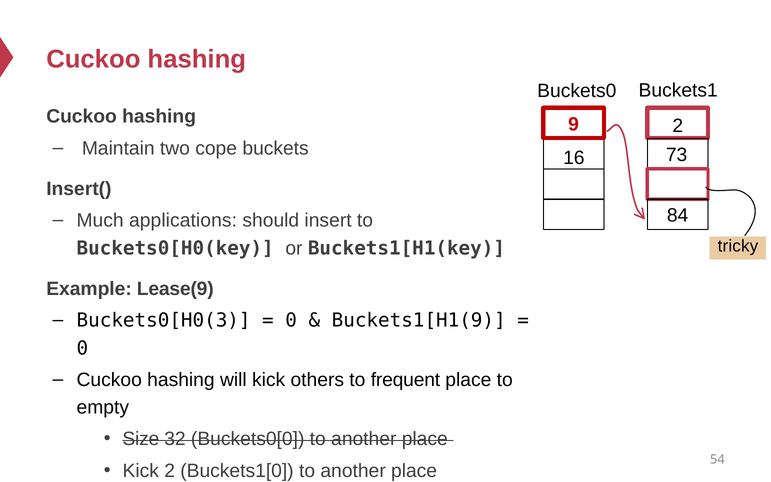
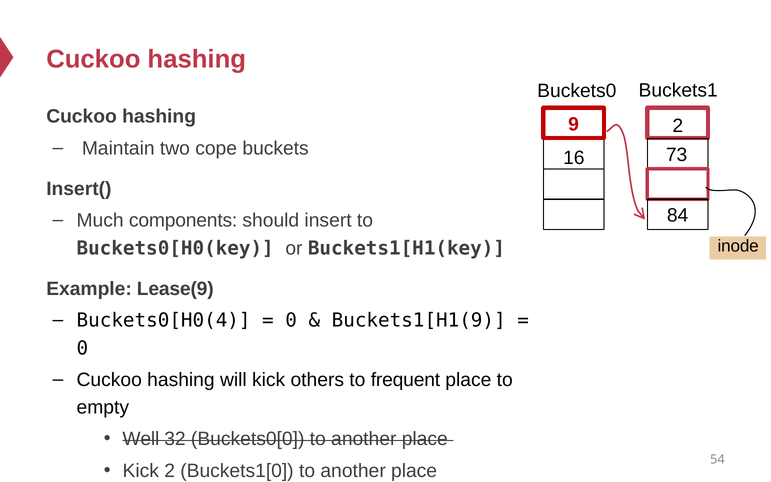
applications: applications -> components
tricky: tricky -> inode
Buckets0[H0(3: Buckets0[H0(3 -> Buckets0[H0(4
Size: Size -> Well
